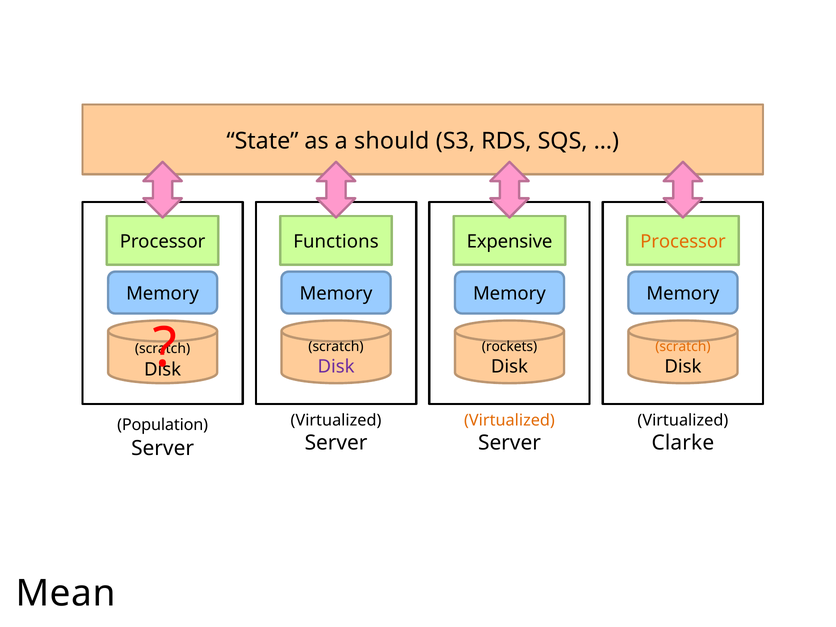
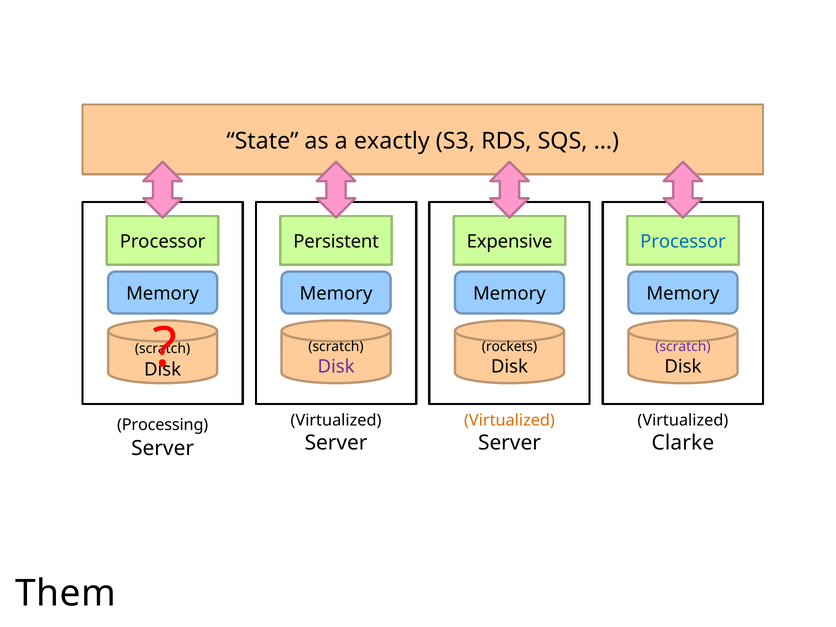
should: should -> exactly
Functions: Functions -> Persistent
Processor at (683, 242) colour: orange -> blue
scratch at (683, 347) colour: orange -> purple
Population: Population -> Processing
Mean: Mean -> Them
